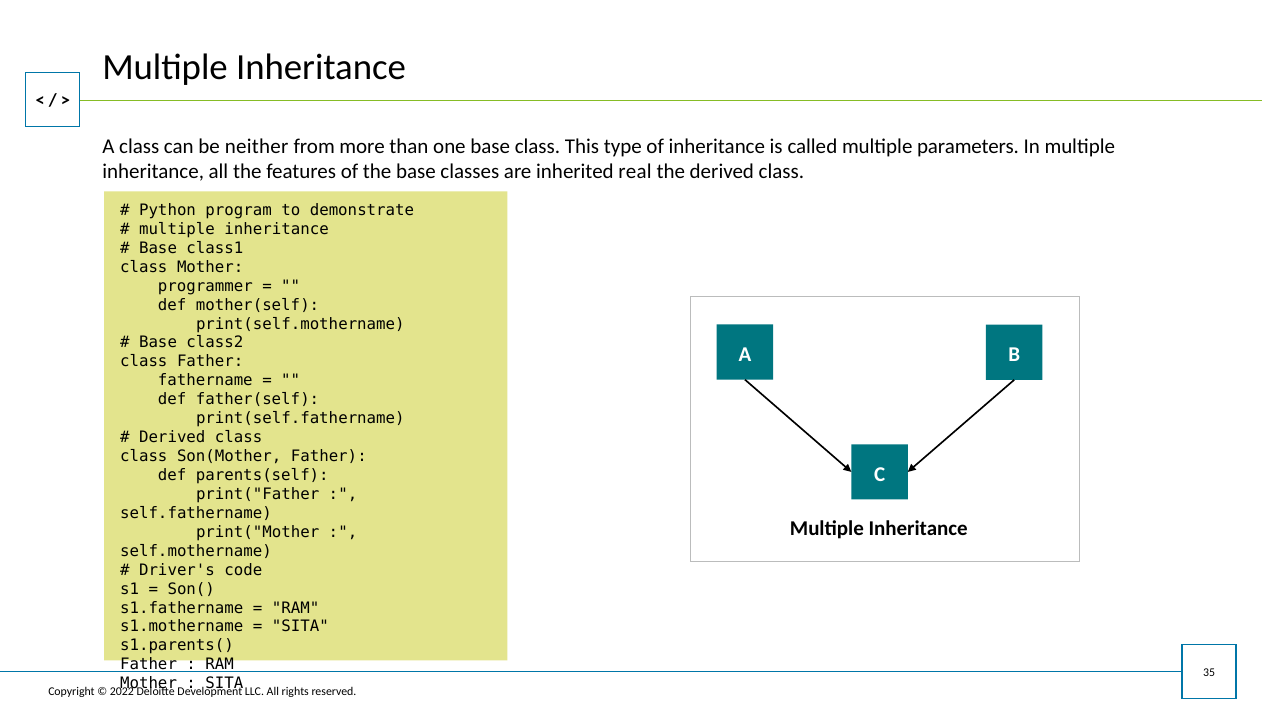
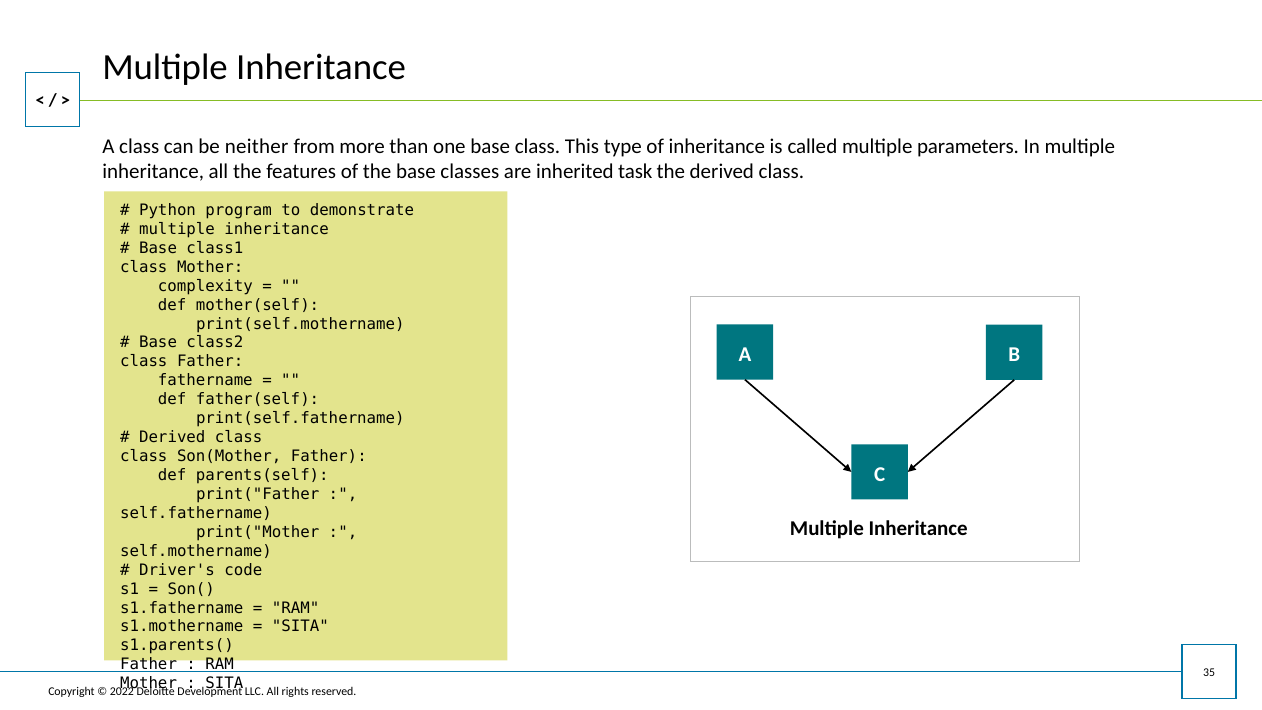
real: real -> task
programmer: programmer -> complexity
